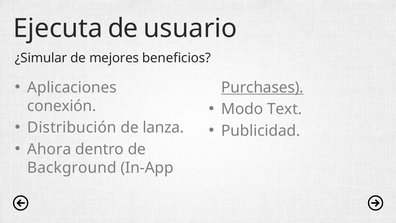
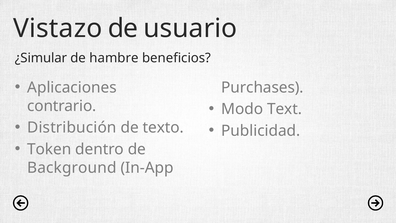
Ejecuta: Ejecuta -> Vistazo
mejores: mejores -> hambre
Purchases underline: present -> none
conexión: conexión -> contrario
lanza: lanza -> texto
Ahora: Ahora -> Token
